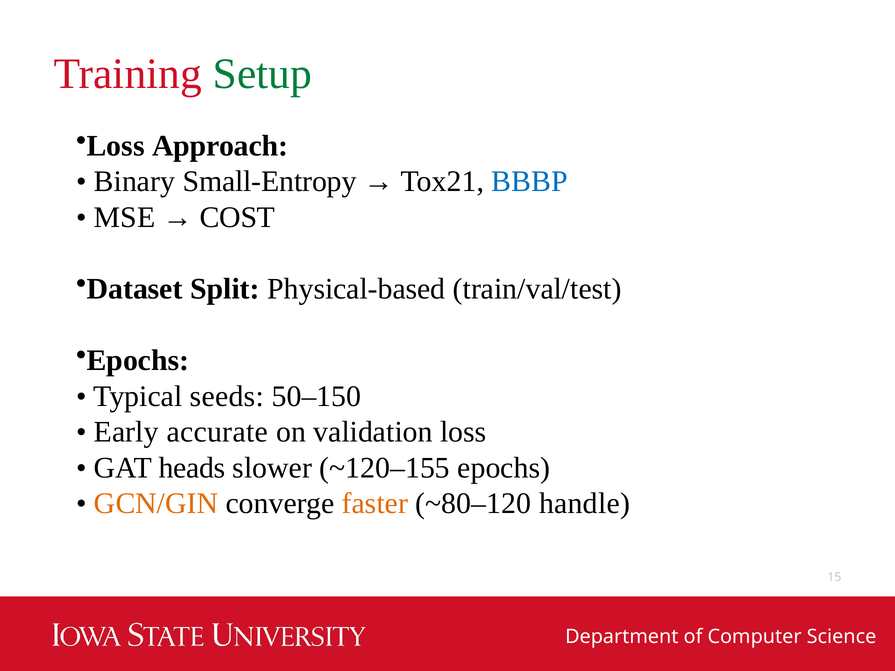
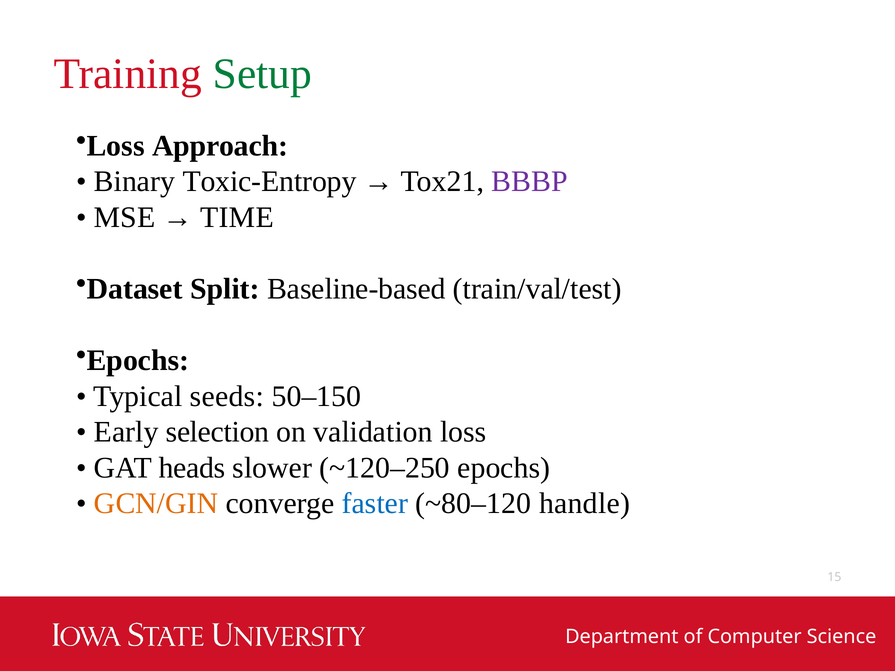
Small-Entropy: Small-Entropy -> Toxic-Entropy
BBBP colour: blue -> purple
COST: COST -> TIME
Physical-based: Physical-based -> Baseline-based
accurate: accurate -> selection
~120–155: ~120–155 -> ~120–250
faster colour: orange -> blue
